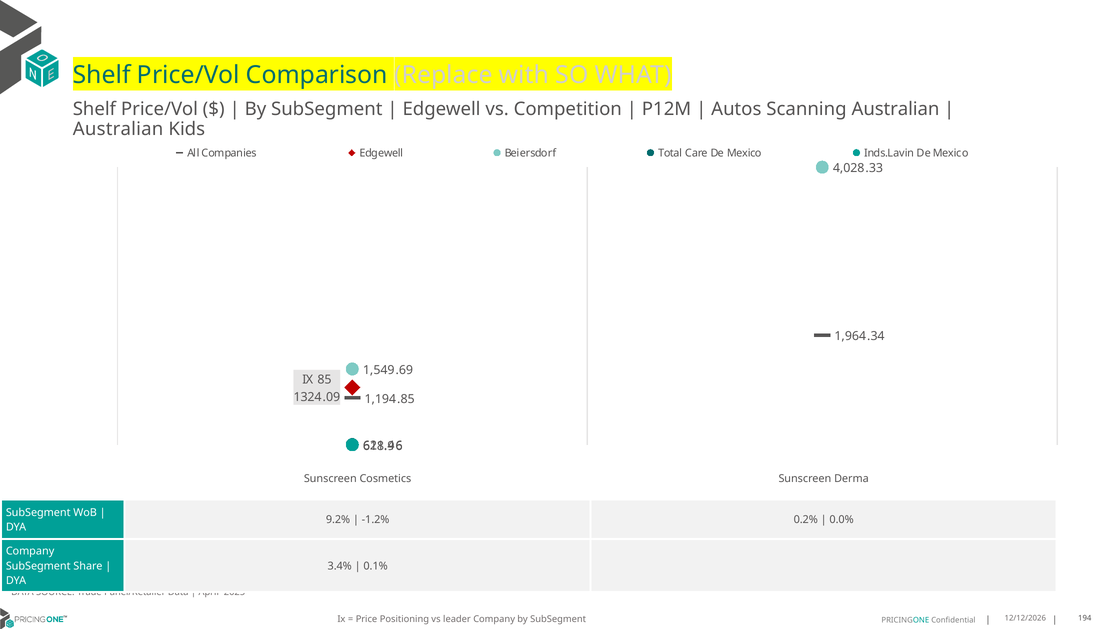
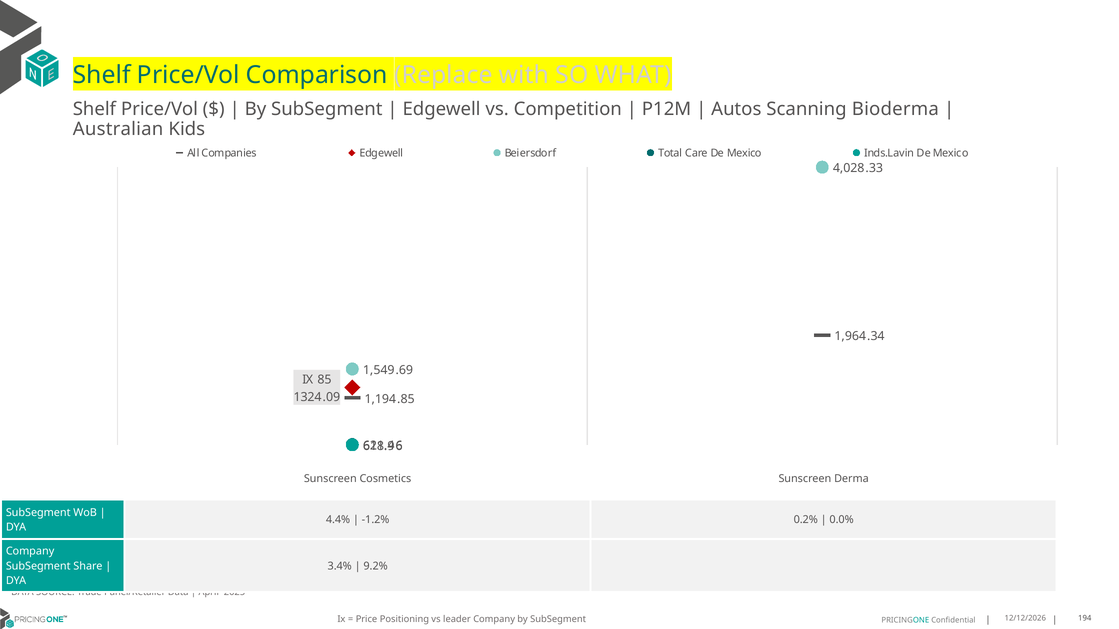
Scanning Australian: Australian -> Bioderma
9.2%: 9.2% -> 4.4%
0.1%: 0.1% -> 9.2%
